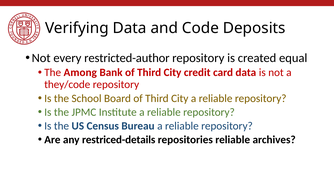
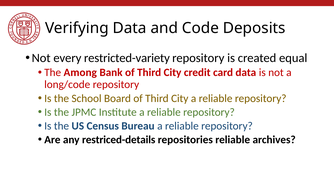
restricted-author: restricted-author -> restricted-variety
they/code: they/code -> long/code
